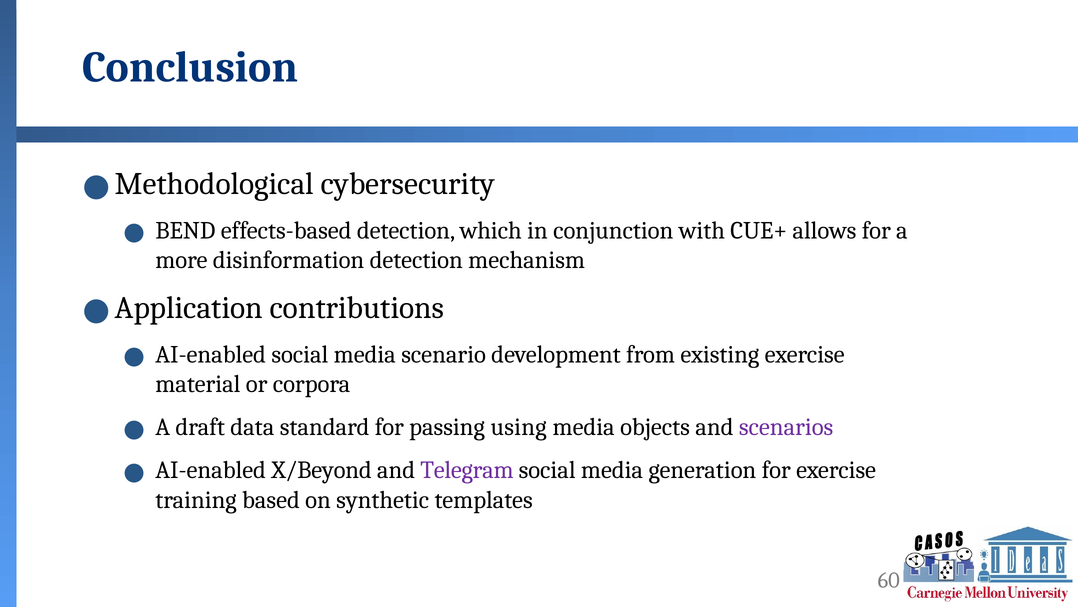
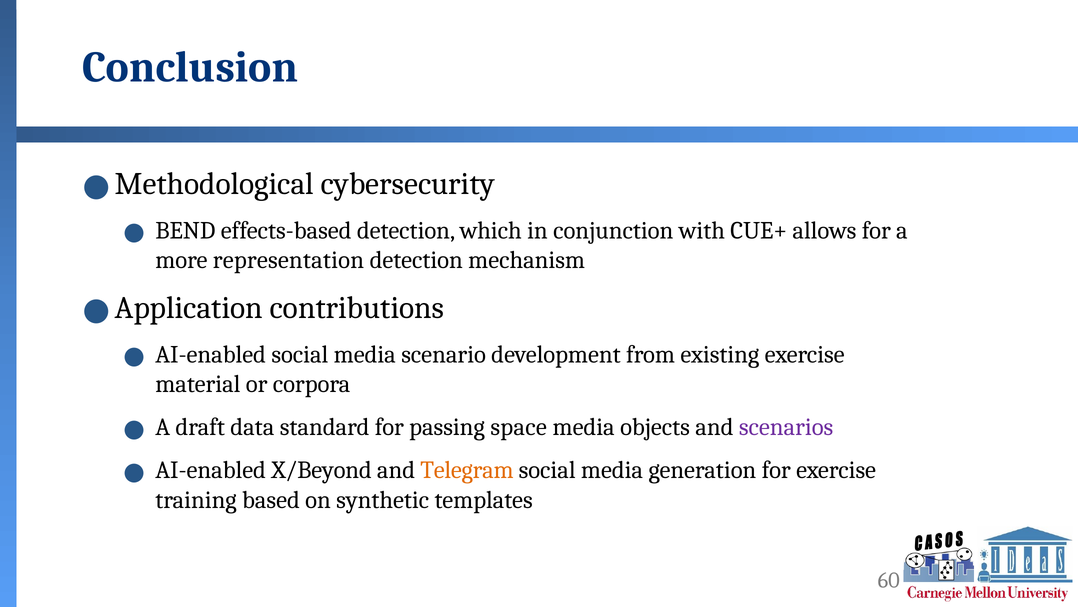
disinformation: disinformation -> representation
using: using -> space
Telegram colour: purple -> orange
